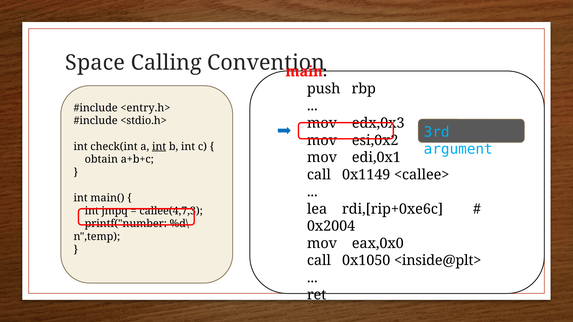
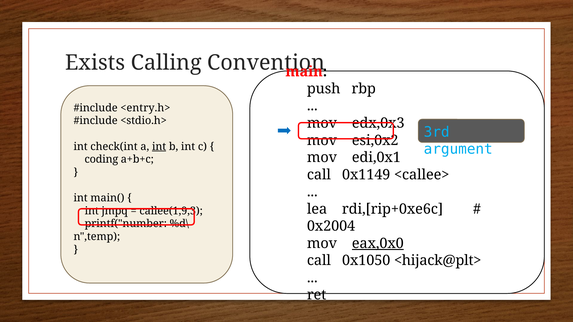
Space: Space -> Exists
obtain: obtain -> coding
callee(4,7,3: callee(4,7,3 -> callee(1,9,3
eax,0x0 underline: none -> present
<inside@plt>: <inside@plt> -> <hijack@plt>
